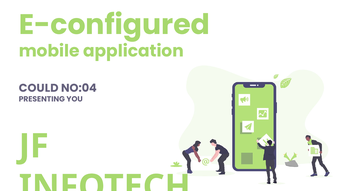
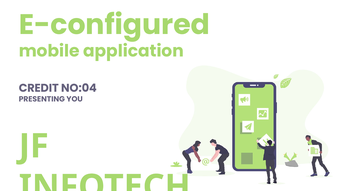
COULD: COULD -> CREDIT
